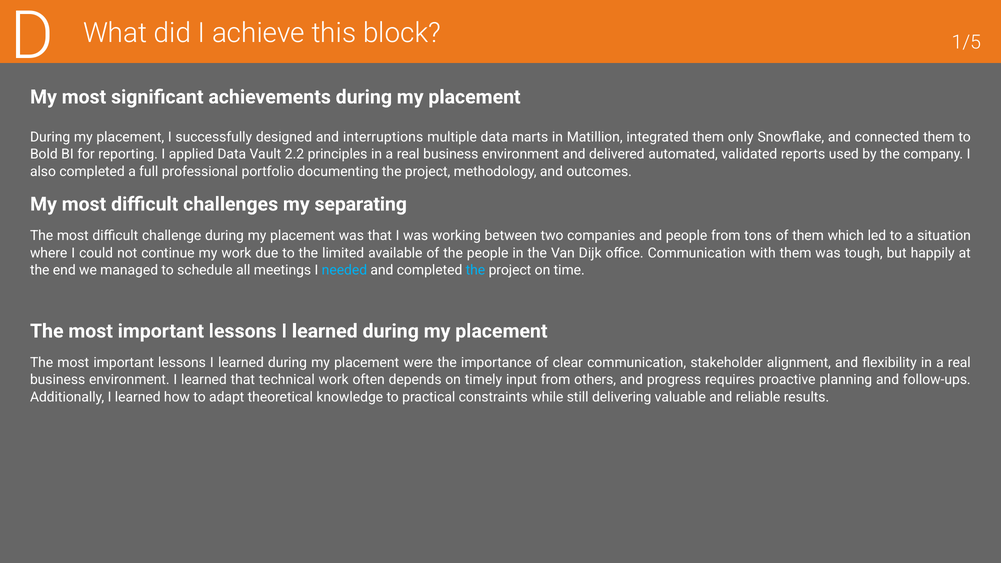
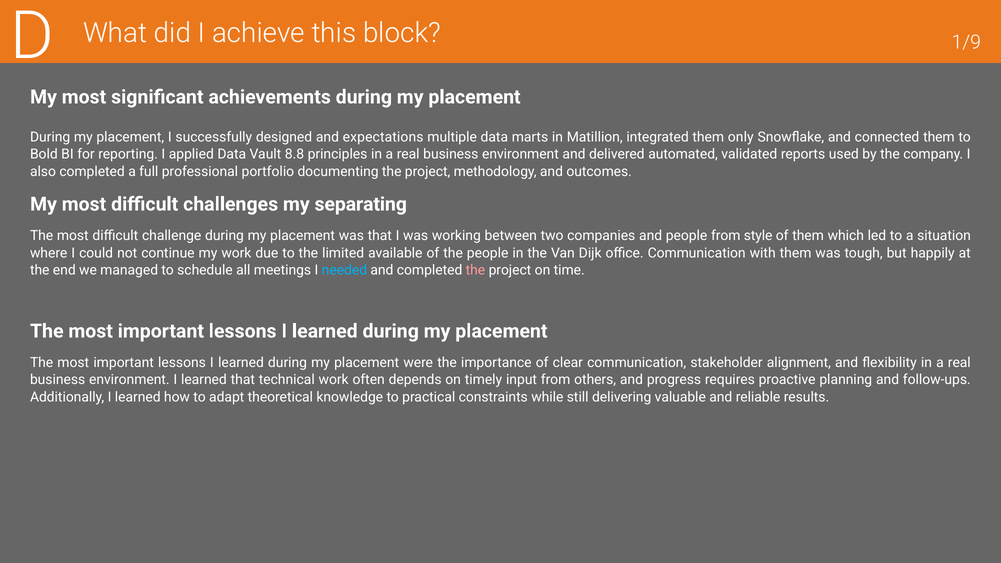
1/5: 1/5 -> 1/9
interruptions: interruptions -> expectations
2.2: 2.2 -> 8.8
tons: tons -> style
the at (475, 270) colour: light blue -> pink
